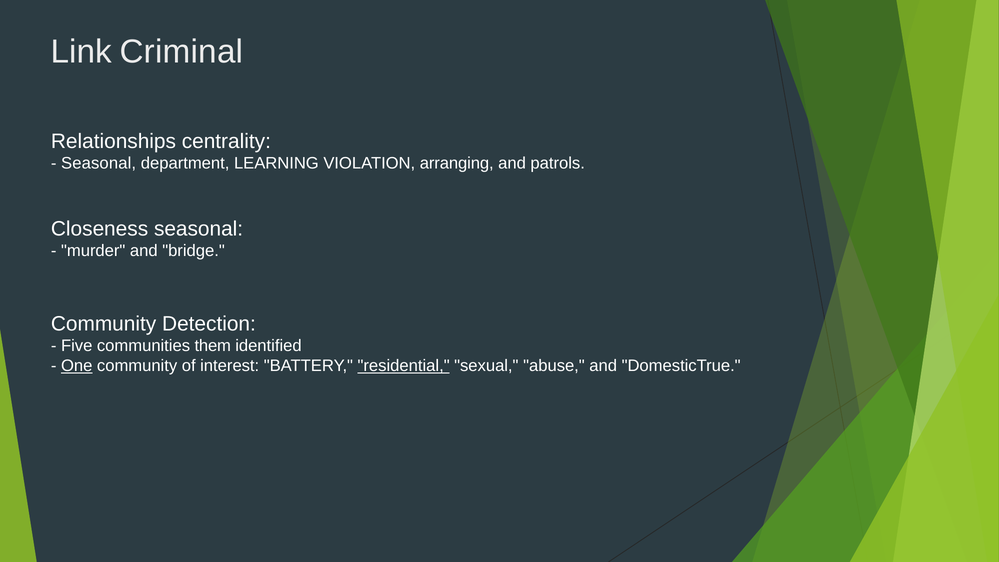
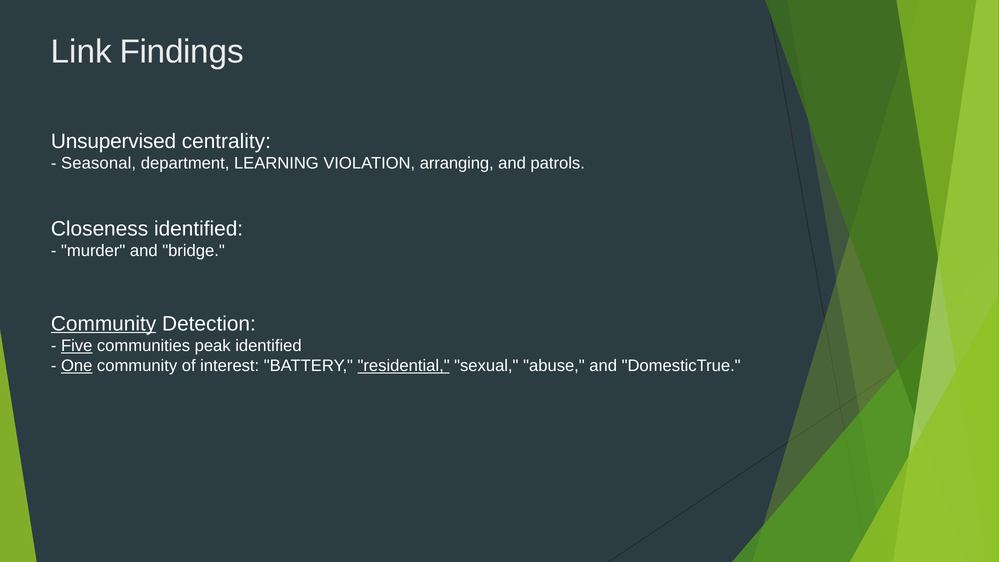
Criminal: Criminal -> Findings
Relationships: Relationships -> Unsupervised
Closeness seasonal: seasonal -> identified
Community at (104, 324) underline: none -> present
Five underline: none -> present
them: them -> peak
